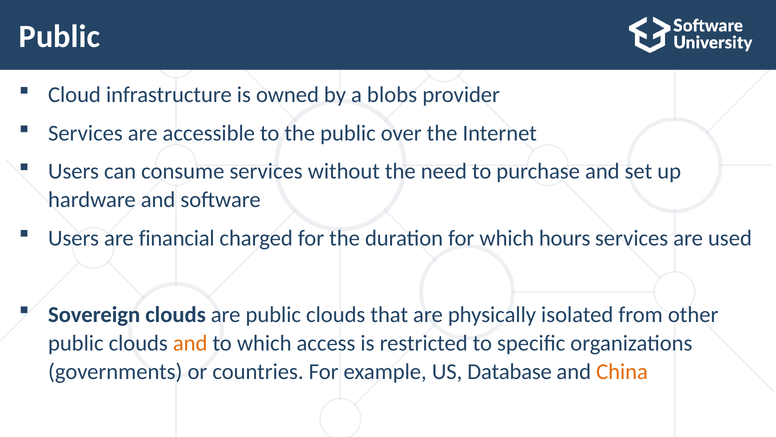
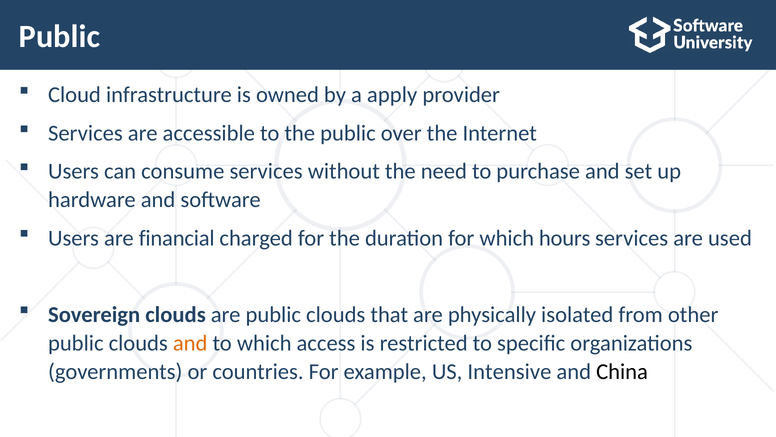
blobs: blobs -> apply
Database: Database -> Intensive
China colour: orange -> black
